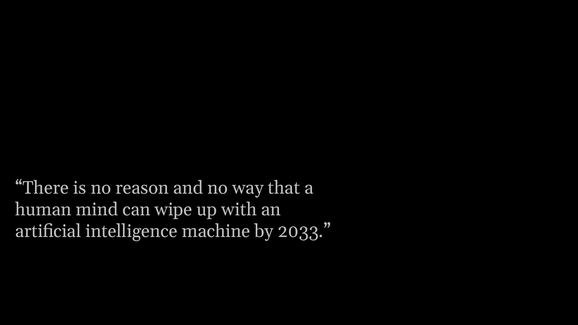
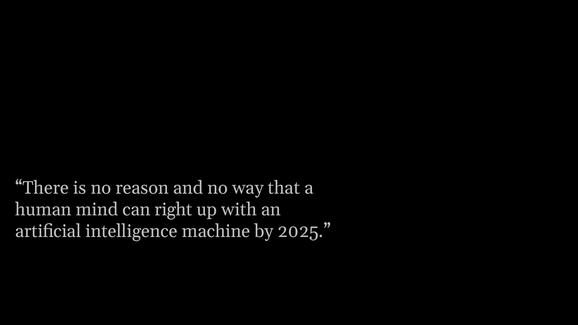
wipe: wipe -> right
2033: 2033 -> 2025
